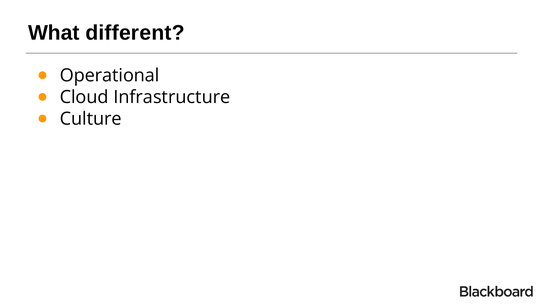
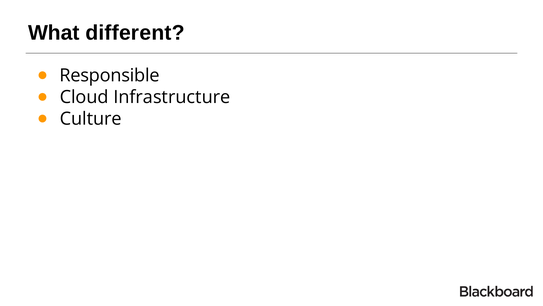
Operational: Operational -> Responsible
